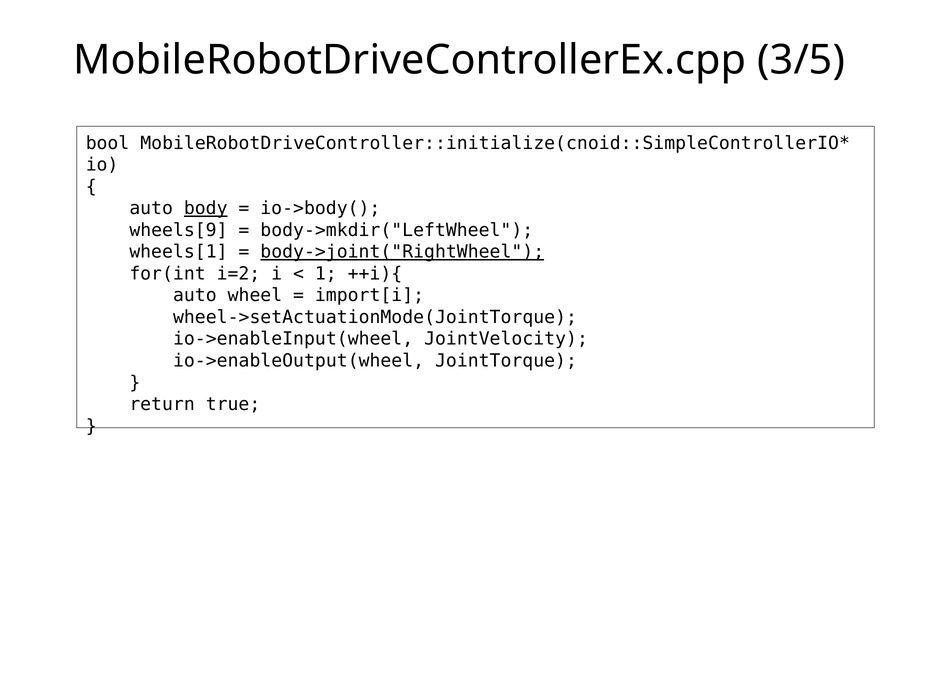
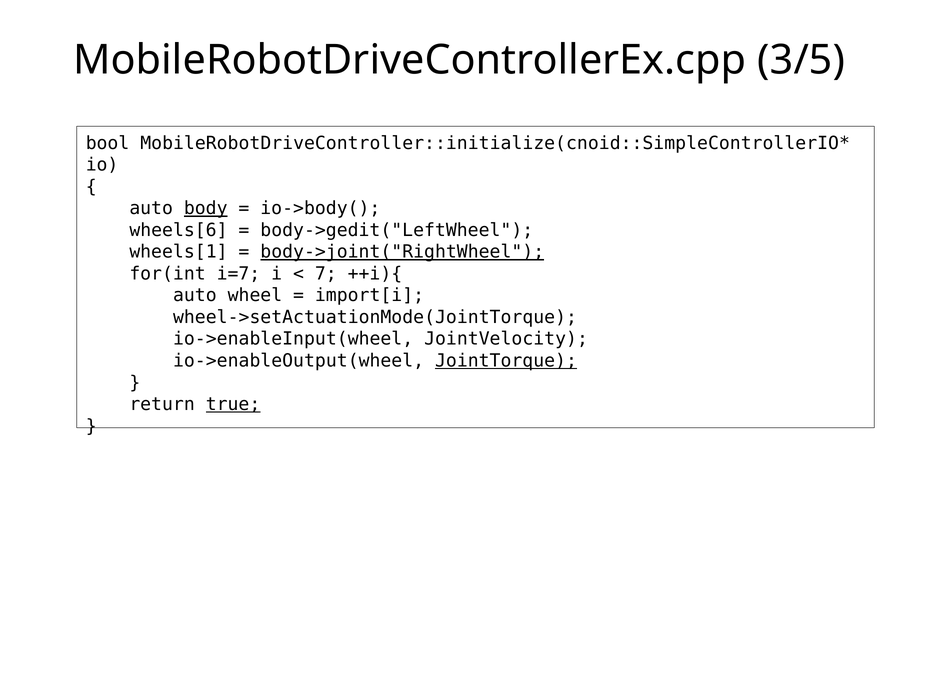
wheels[9: wheels[9 -> wheels[6
body->mkdir("LeftWheel: body->mkdir("LeftWheel -> body->gedit("LeftWheel
i=2: i=2 -> i=7
1: 1 -> 7
JointTorque underline: none -> present
true underline: none -> present
